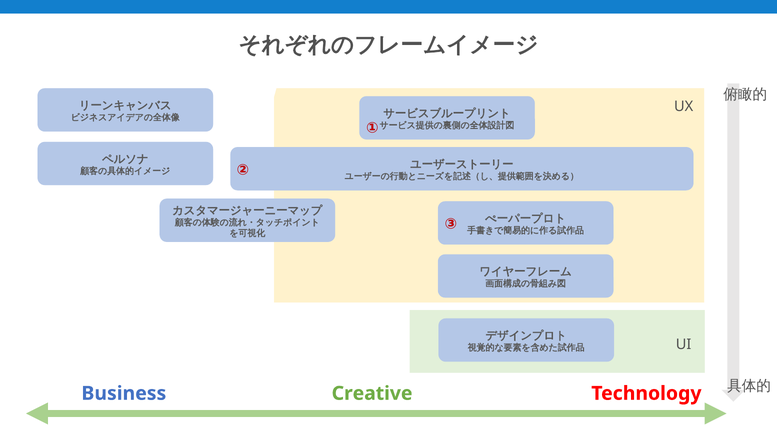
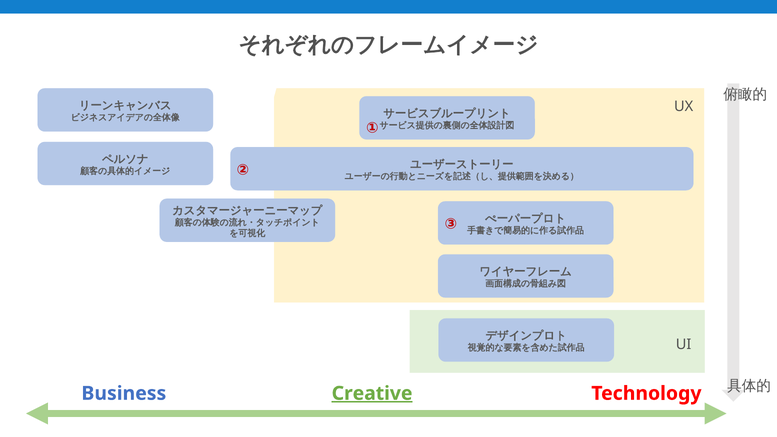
Creative underline: none -> present
